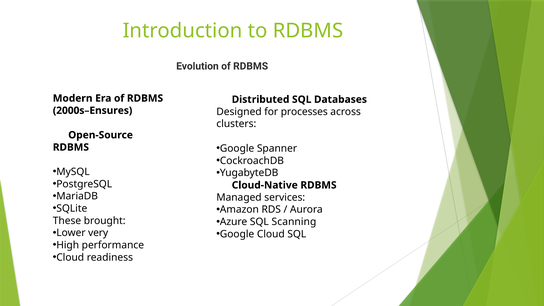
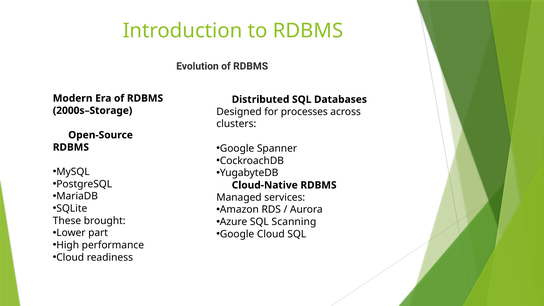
2000s–Ensures: 2000s–Ensures -> 2000s–Storage
very: very -> part
